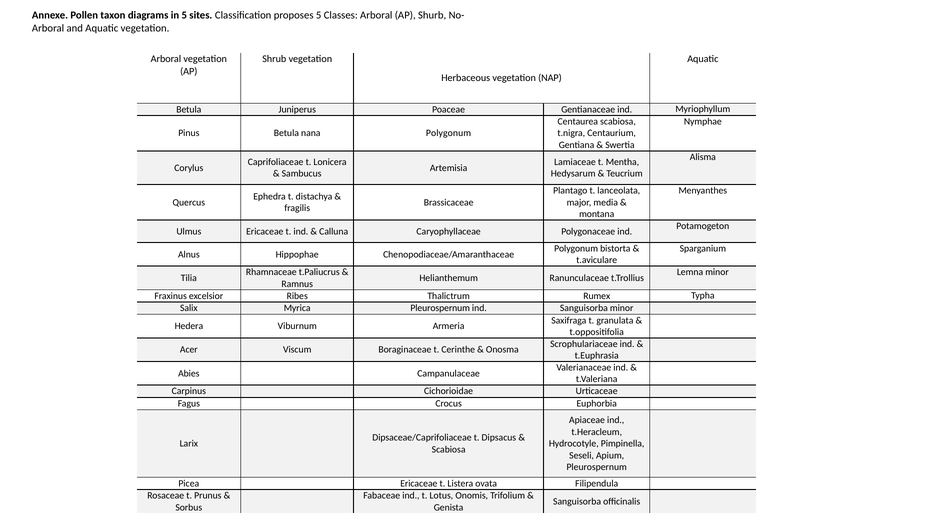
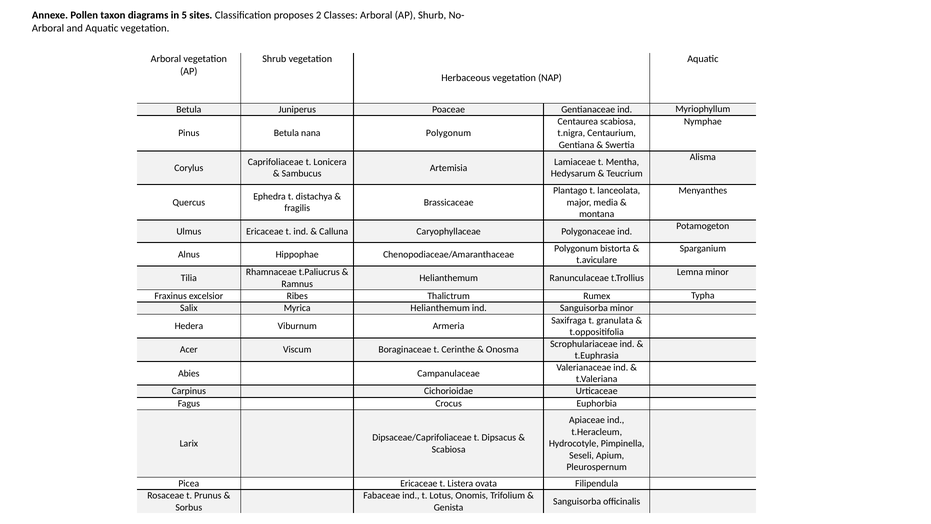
proposes 5: 5 -> 2
Myrica Pleurospernum: Pleurospernum -> Helianthemum
